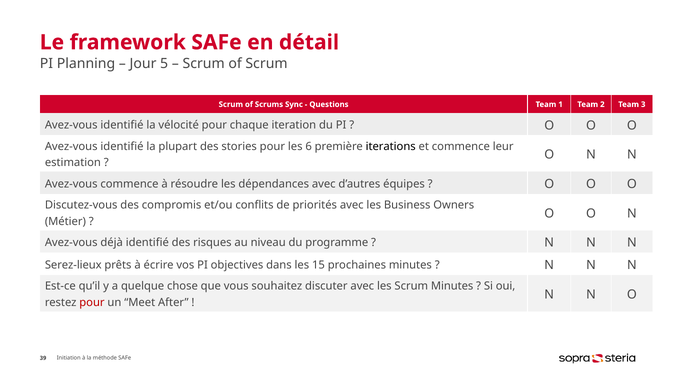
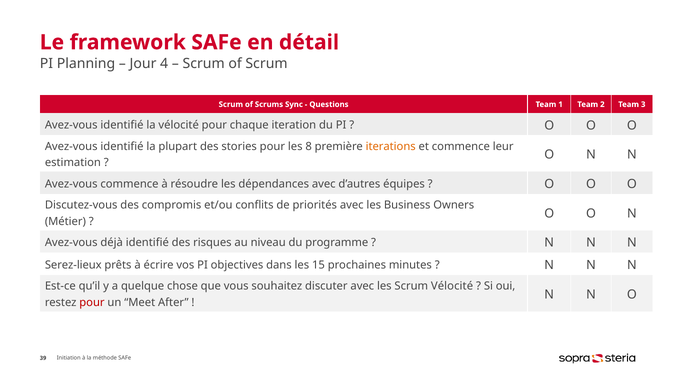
5: 5 -> 4
6: 6 -> 8
iterations colour: black -> orange
Scrum Minutes: Minutes -> Vélocité
